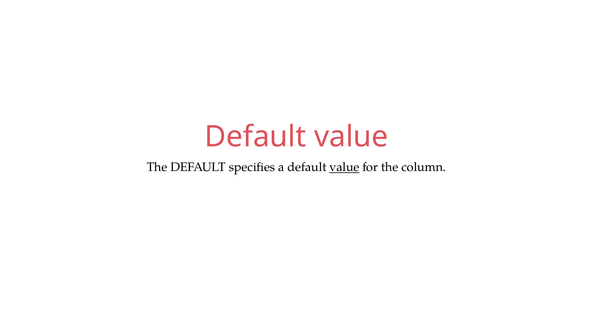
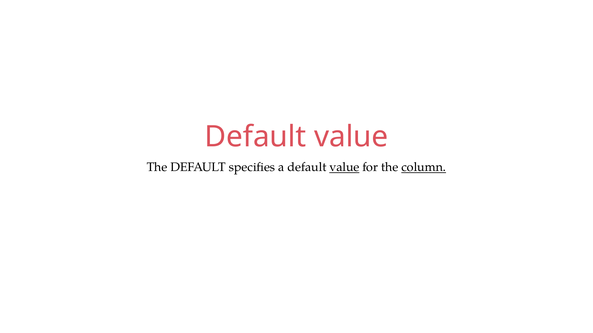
column underline: none -> present
